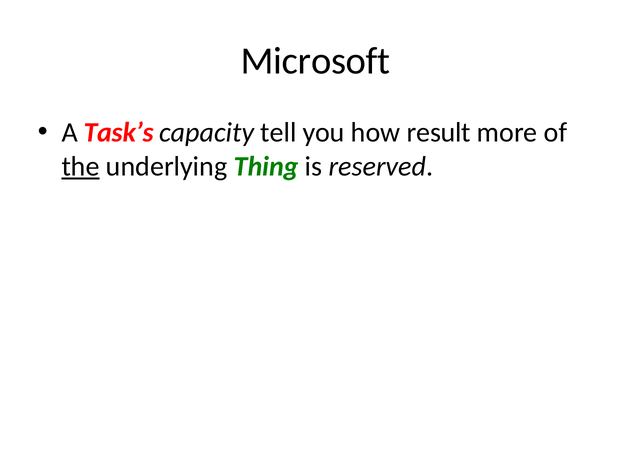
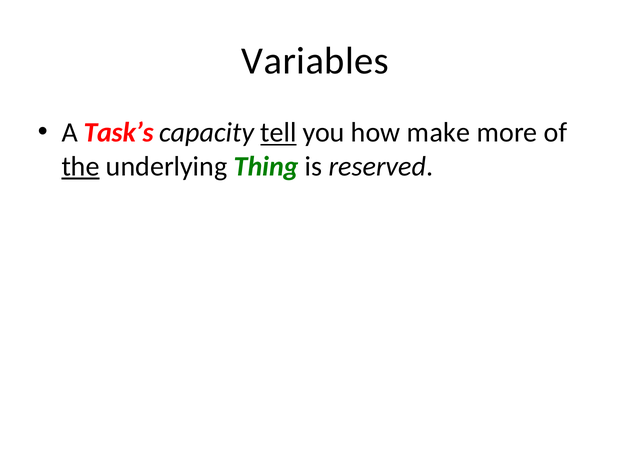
Microsoft: Microsoft -> Variables
tell underline: none -> present
result: result -> make
